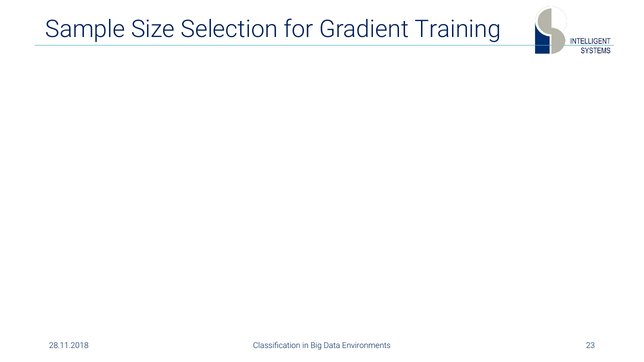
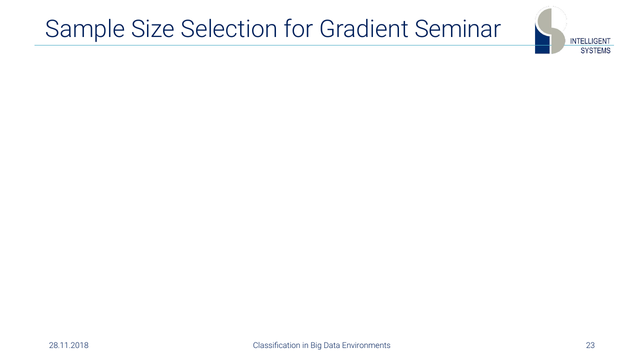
Training: Training -> Seminar
